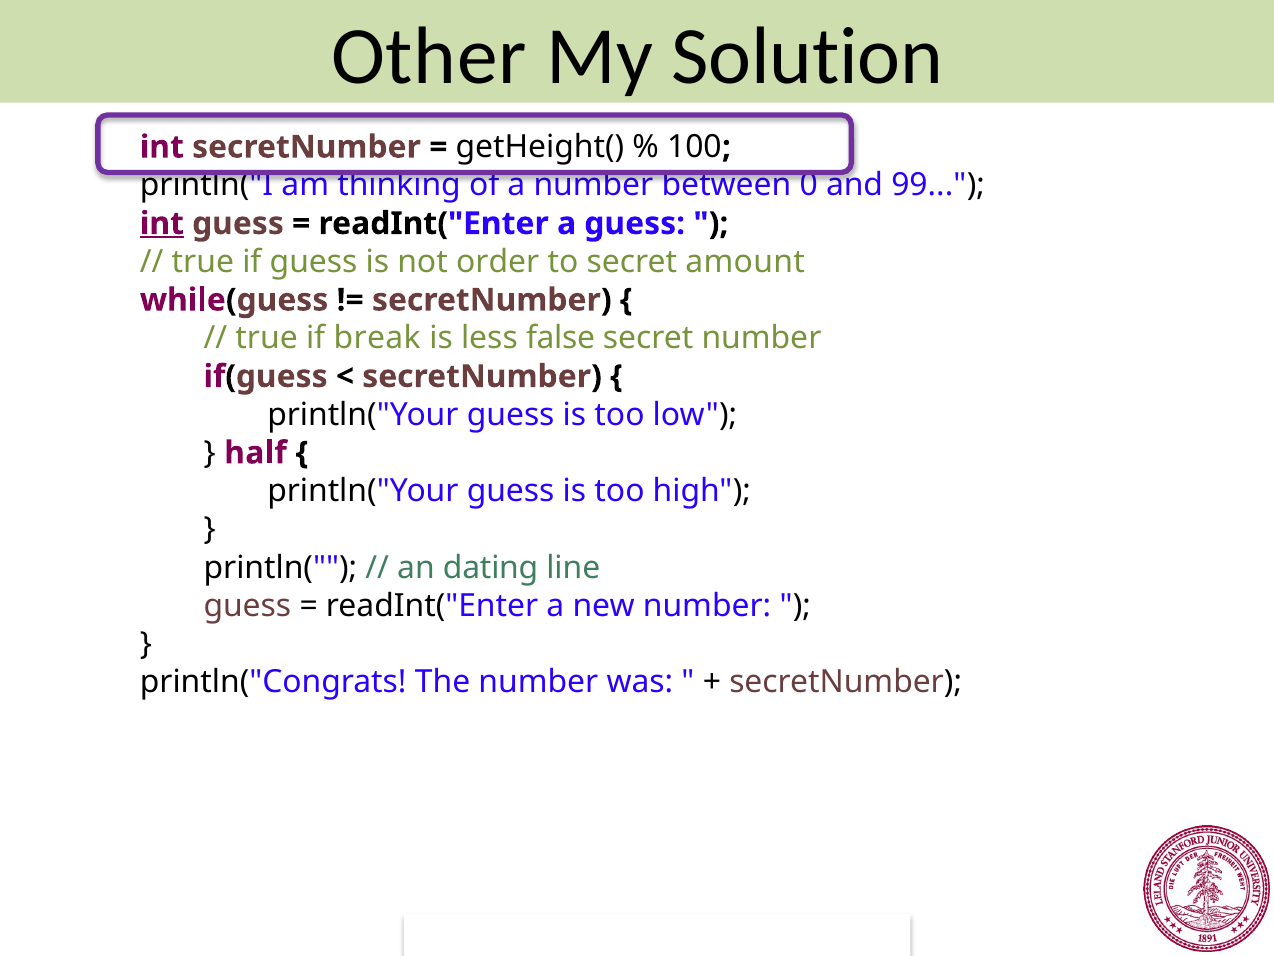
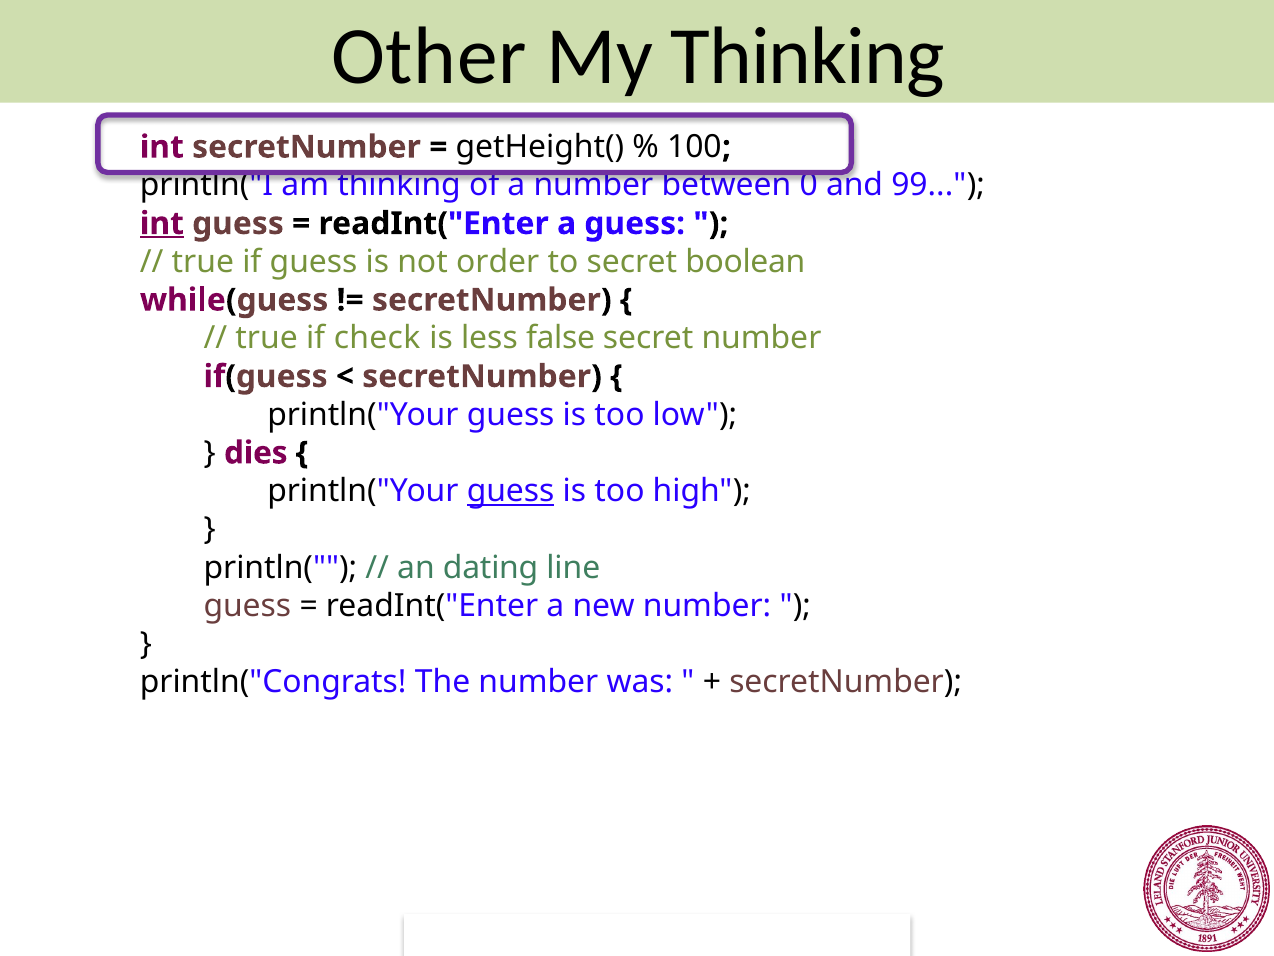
My Solution: Solution -> Thinking
amount: amount -> boolean
break: break -> check
half: half -> dies
guess at (511, 491) underline: none -> present
